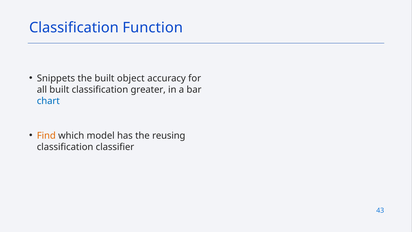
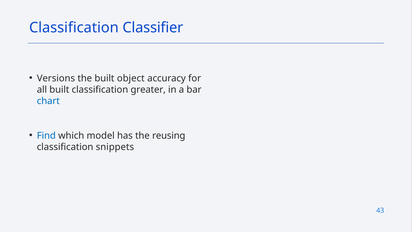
Function: Function -> Classifier
Snippets: Snippets -> Versions
Find colour: orange -> blue
classifier: classifier -> snippets
